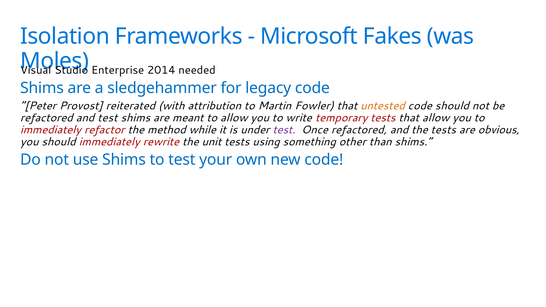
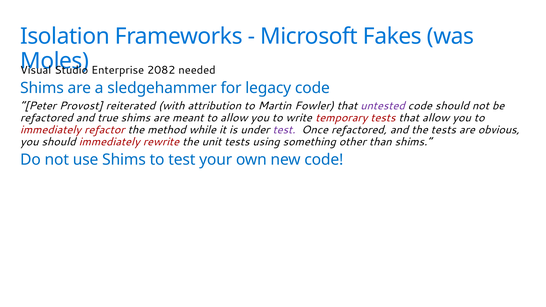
2014: 2014 -> 2082
untested colour: orange -> purple
and test: test -> true
